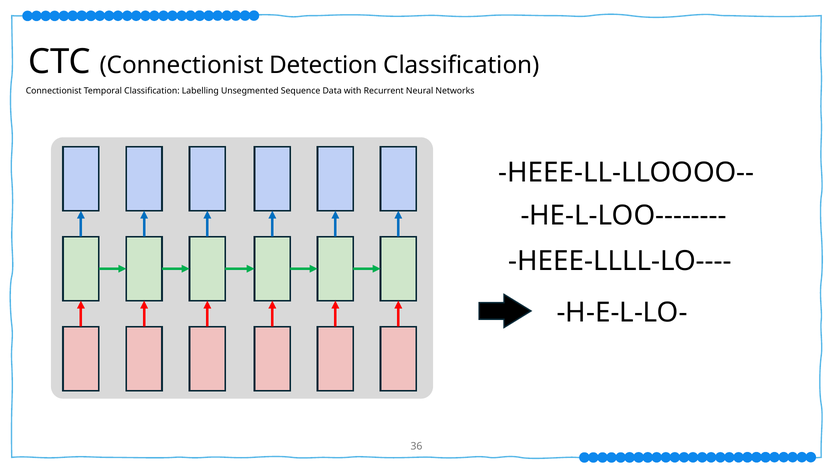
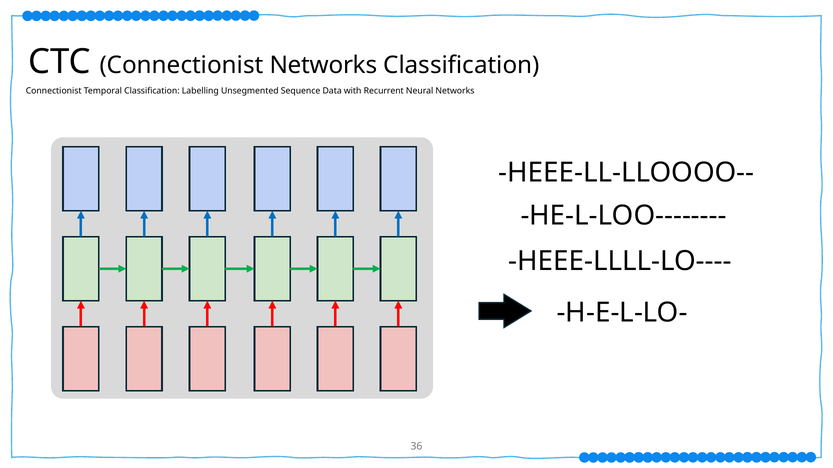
Connectionist Detection: Detection -> Networks
